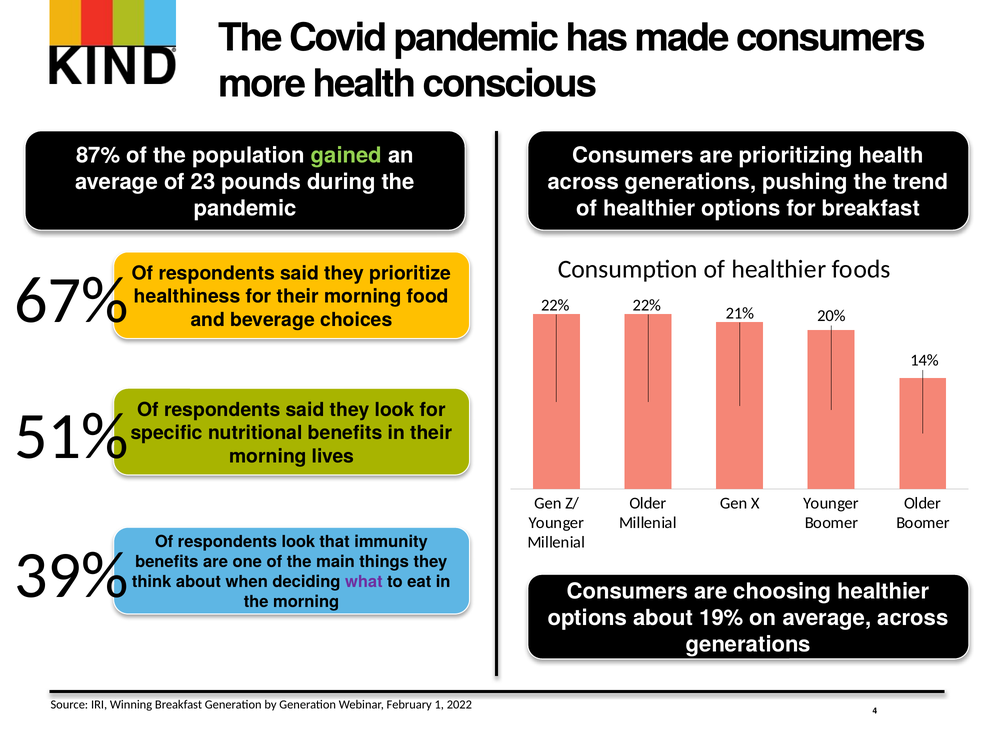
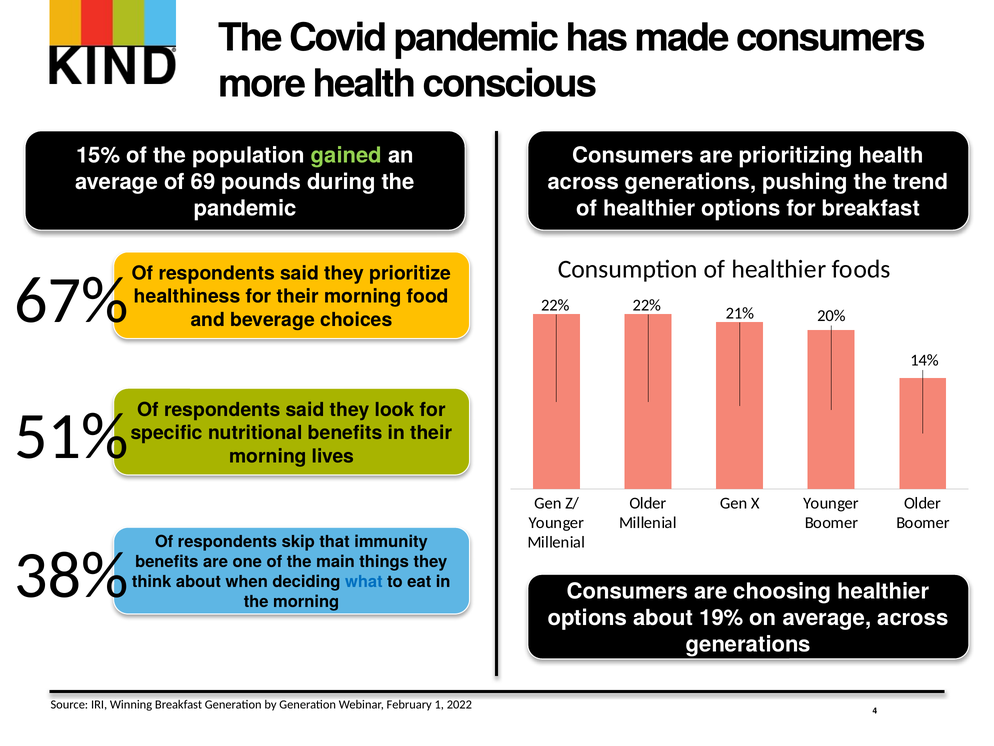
87%: 87% -> 15%
23: 23 -> 69
respondents look: look -> skip
39%: 39% -> 38%
what colour: purple -> blue
